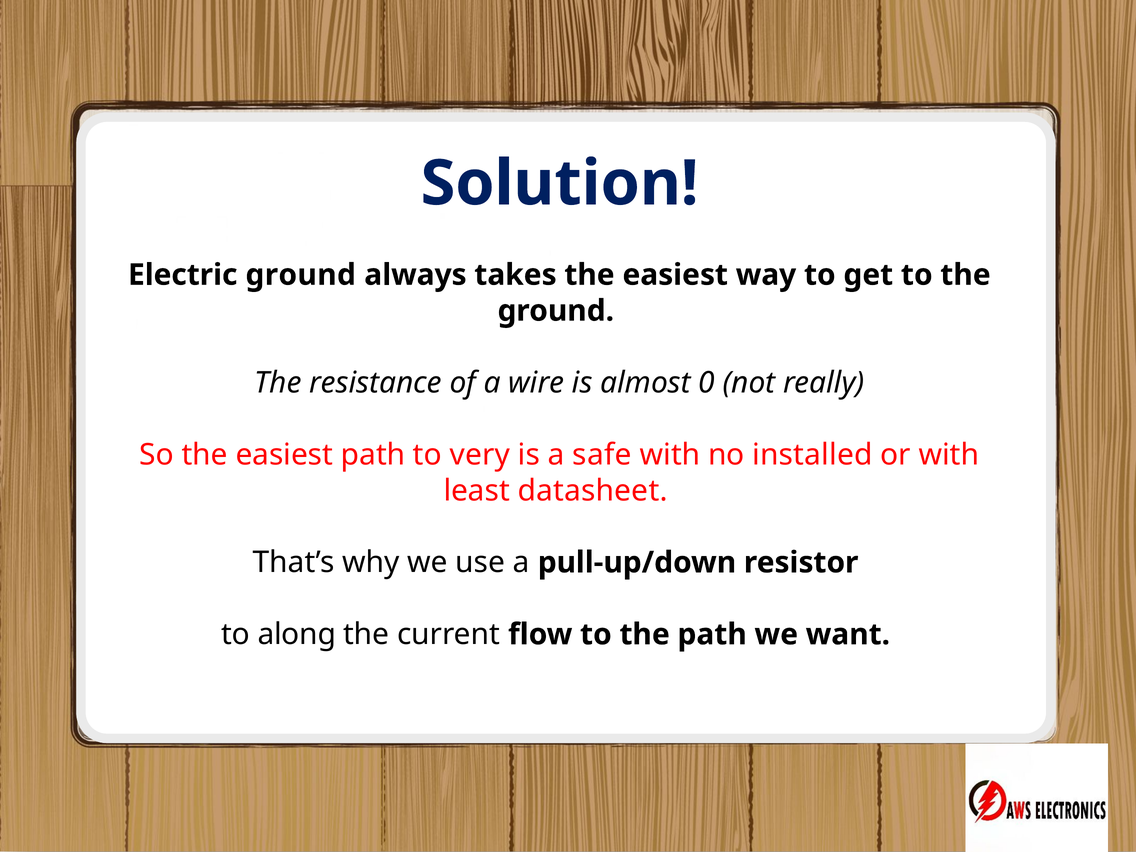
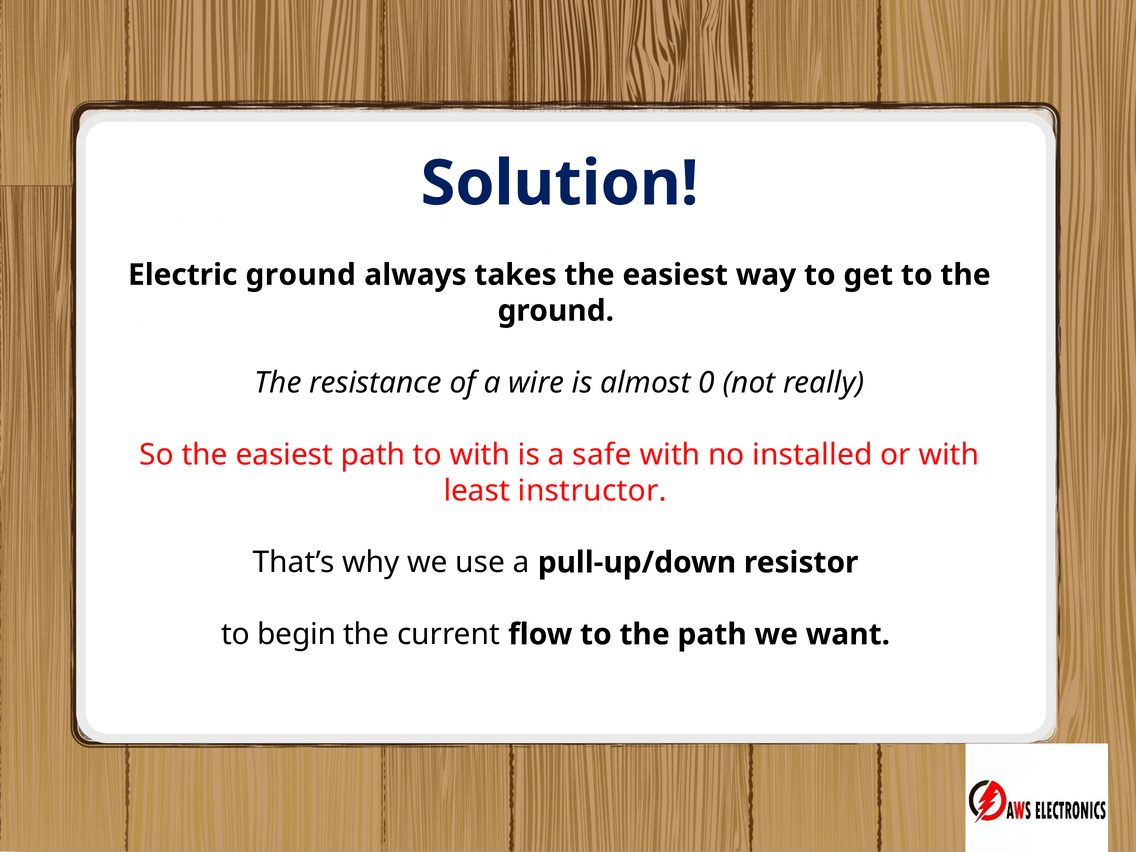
to very: very -> with
datasheet: datasheet -> instructor
along: along -> begin
